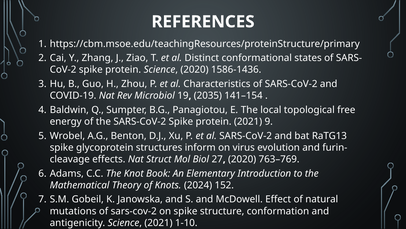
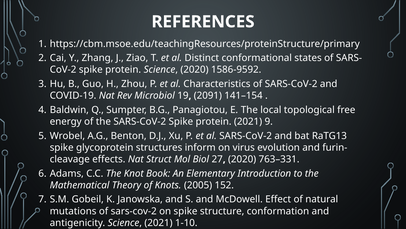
1586-1436: 1586-1436 -> 1586-9592
2035: 2035 -> 2091
763–769: 763–769 -> 763–331
2024: 2024 -> 2005
